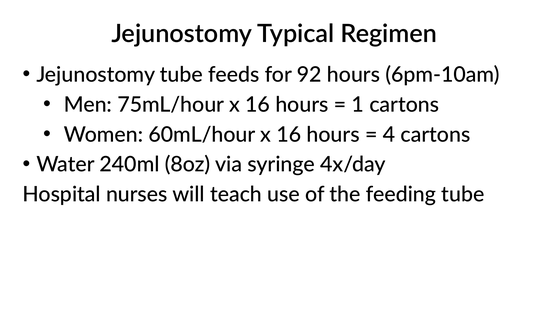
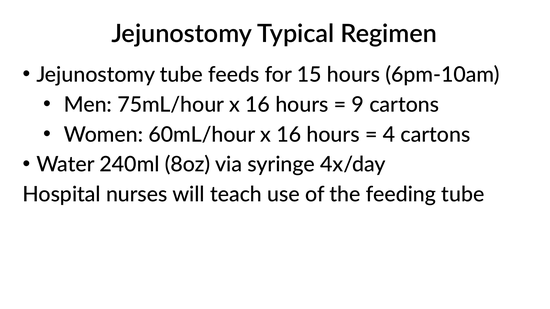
92: 92 -> 15
1: 1 -> 9
